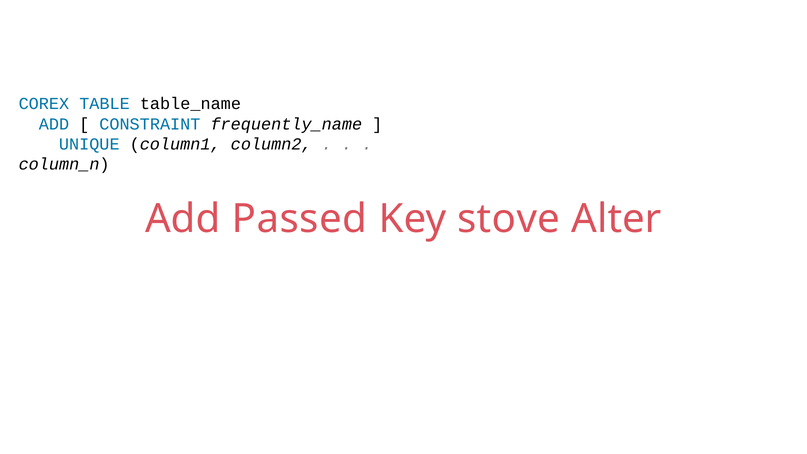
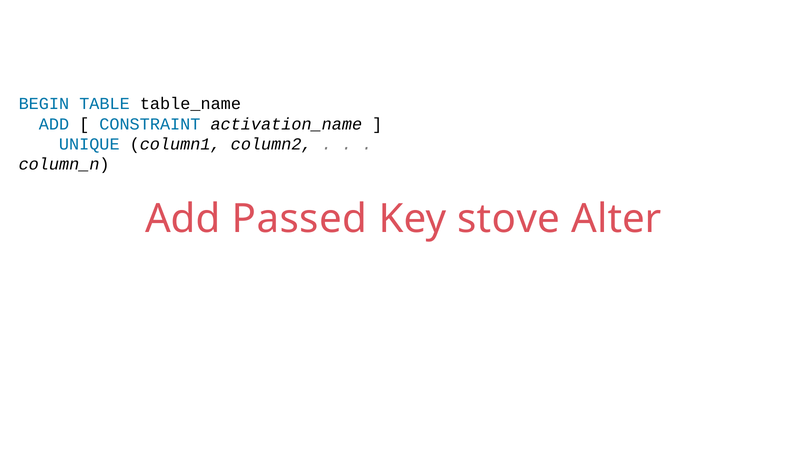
COREX: COREX -> BEGIN
frequently_name: frequently_name -> activation_name
